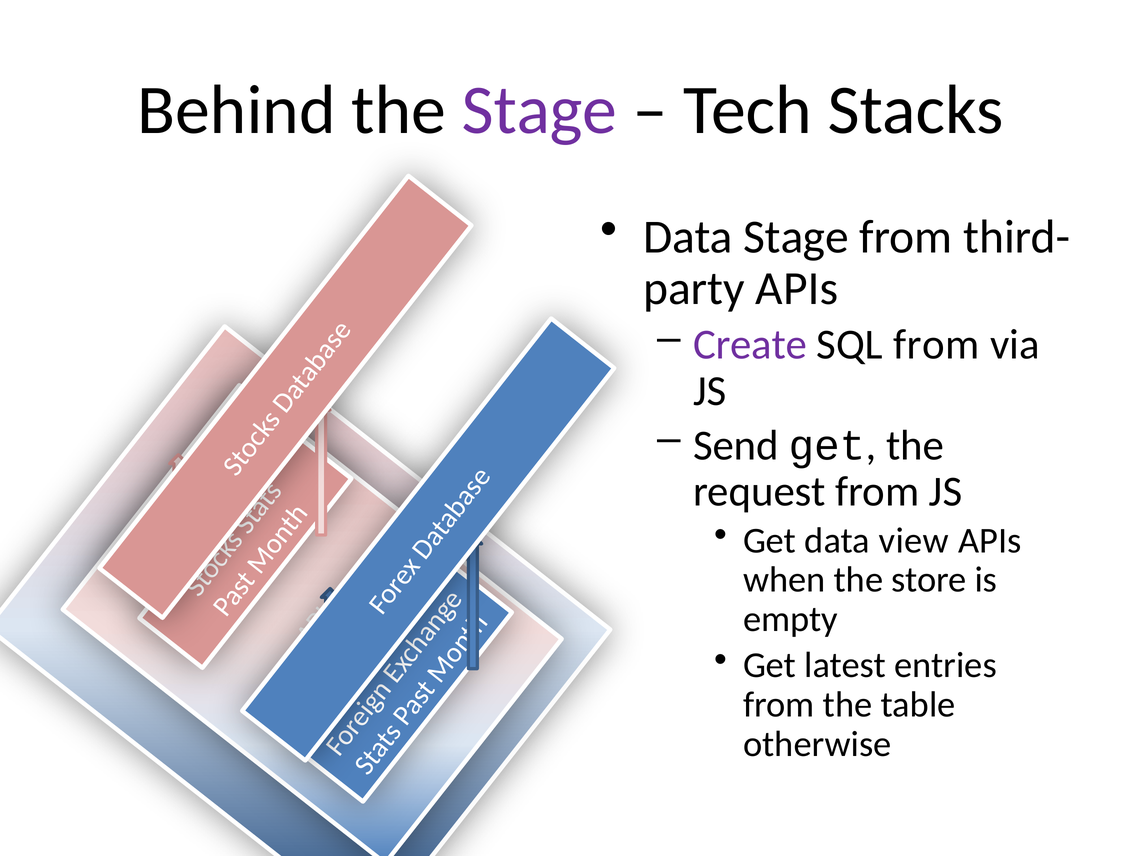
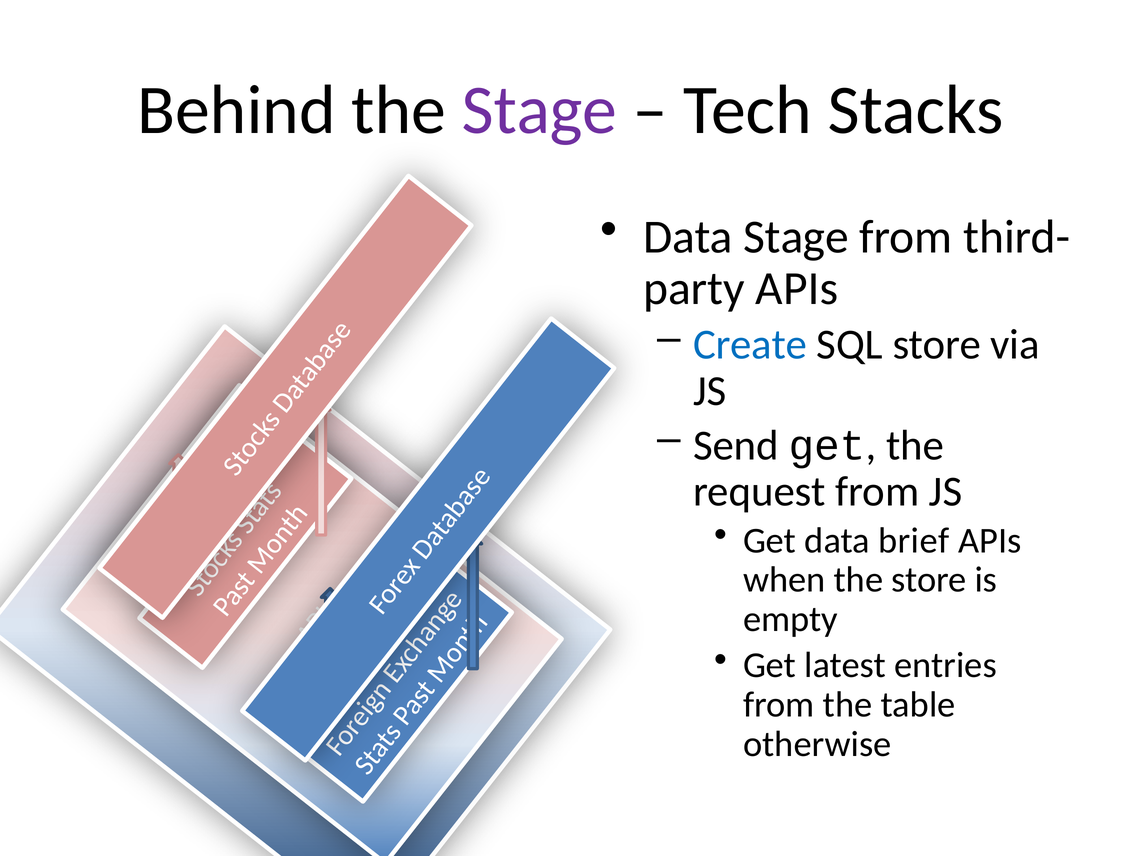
Create colour: purple -> blue
SQL from: from -> store
view: view -> brief
